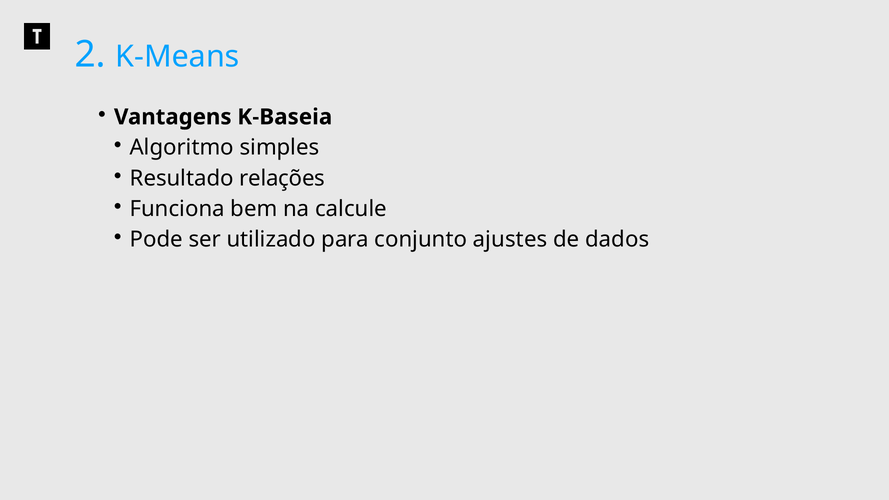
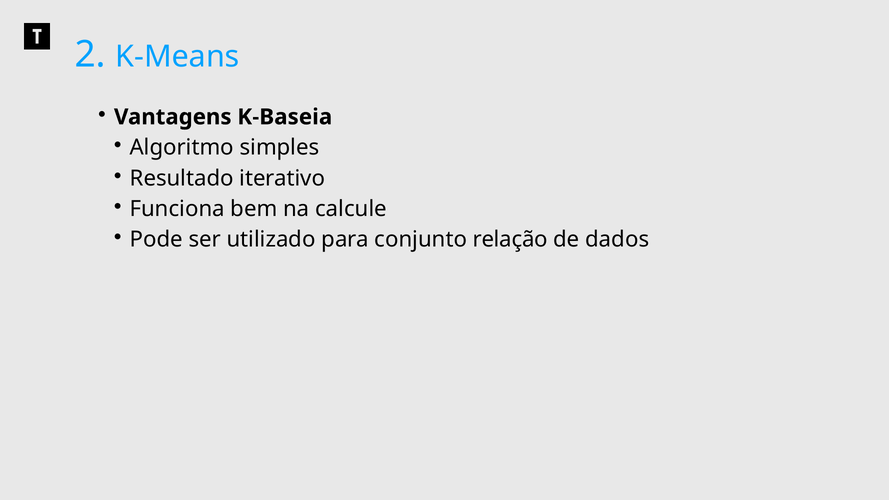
relações: relações -> iterativo
ajustes: ajustes -> relação
